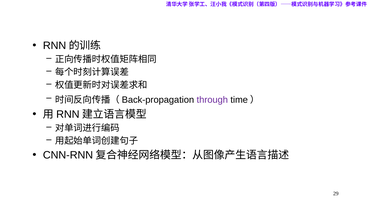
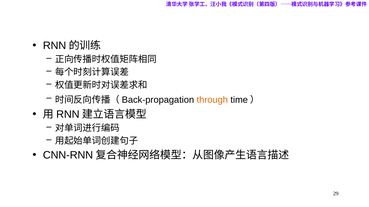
through colour: purple -> orange
